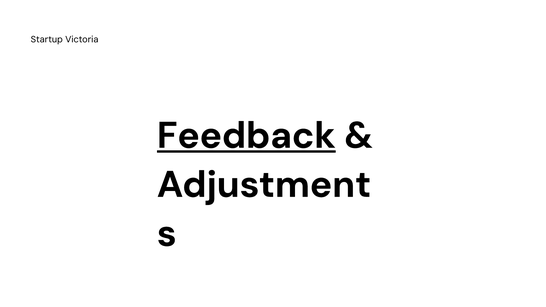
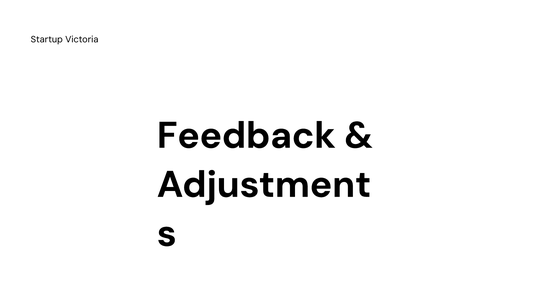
Feedback underline: present -> none
